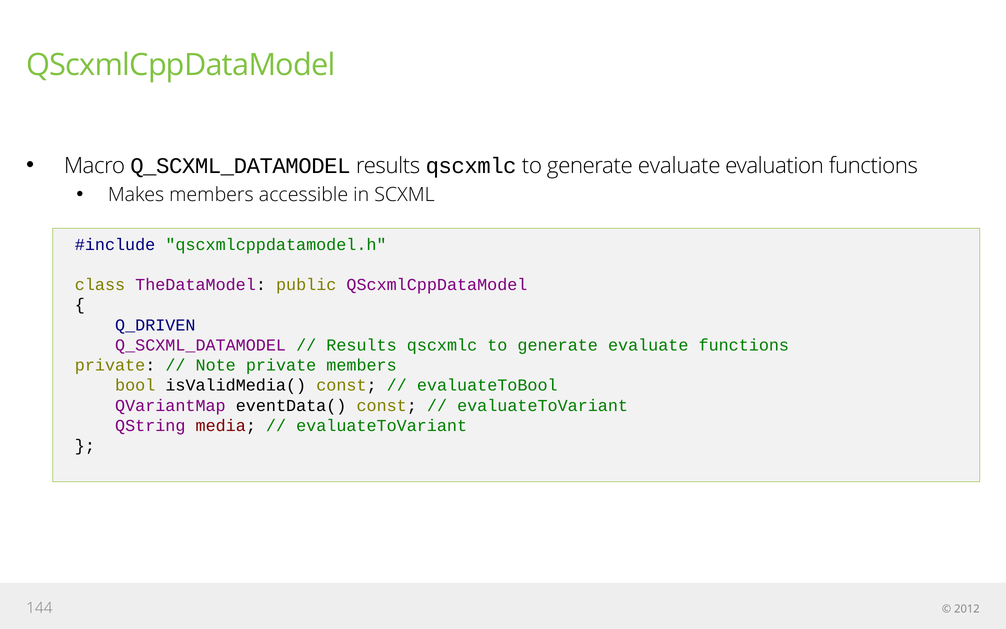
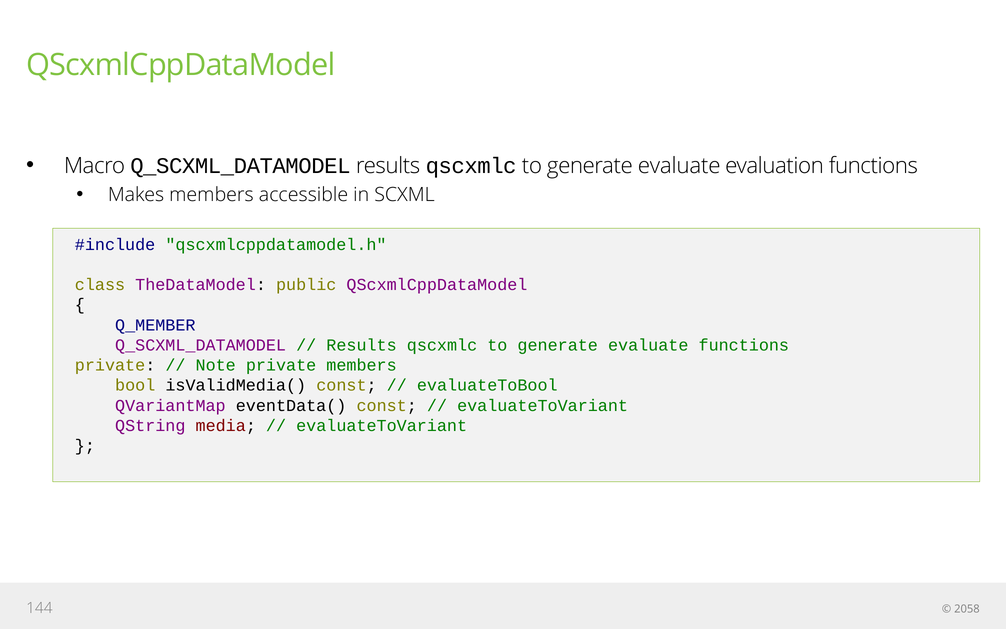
Q_DRIVEN: Q_DRIVEN -> Q_MEMBER
2012: 2012 -> 2058
